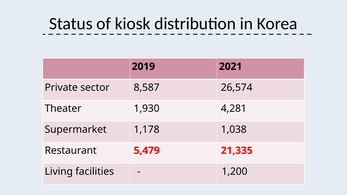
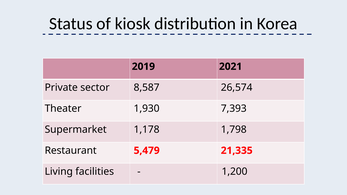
4,281: 4,281 -> 7,393
1,038: 1,038 -> 1,798
